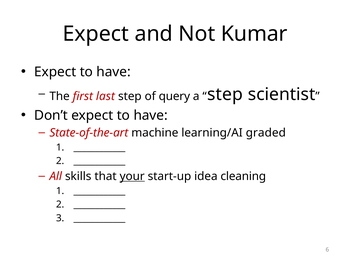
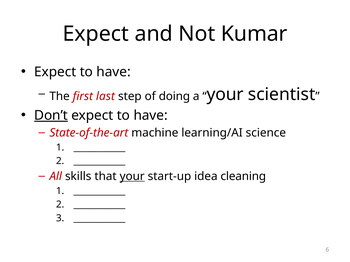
query: query -> doing
step at (225, 95): step -> your
Don’t underline: none -> present
graded: graded -> science
